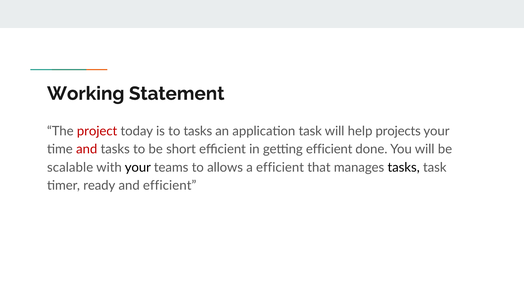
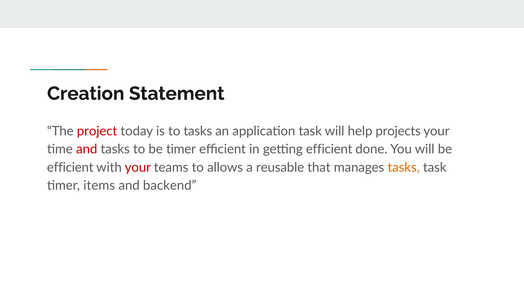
Working: Working -> Creation
be short: short -> timer
scalable at (70, 167): scalable -> efficient
your at (138, 167) colour: black -> red
a efficient: efficient -> reusable
tasks at (404, 167) colour: black -> orange
ready: ready -> items
and efficient: efficient -> backend
